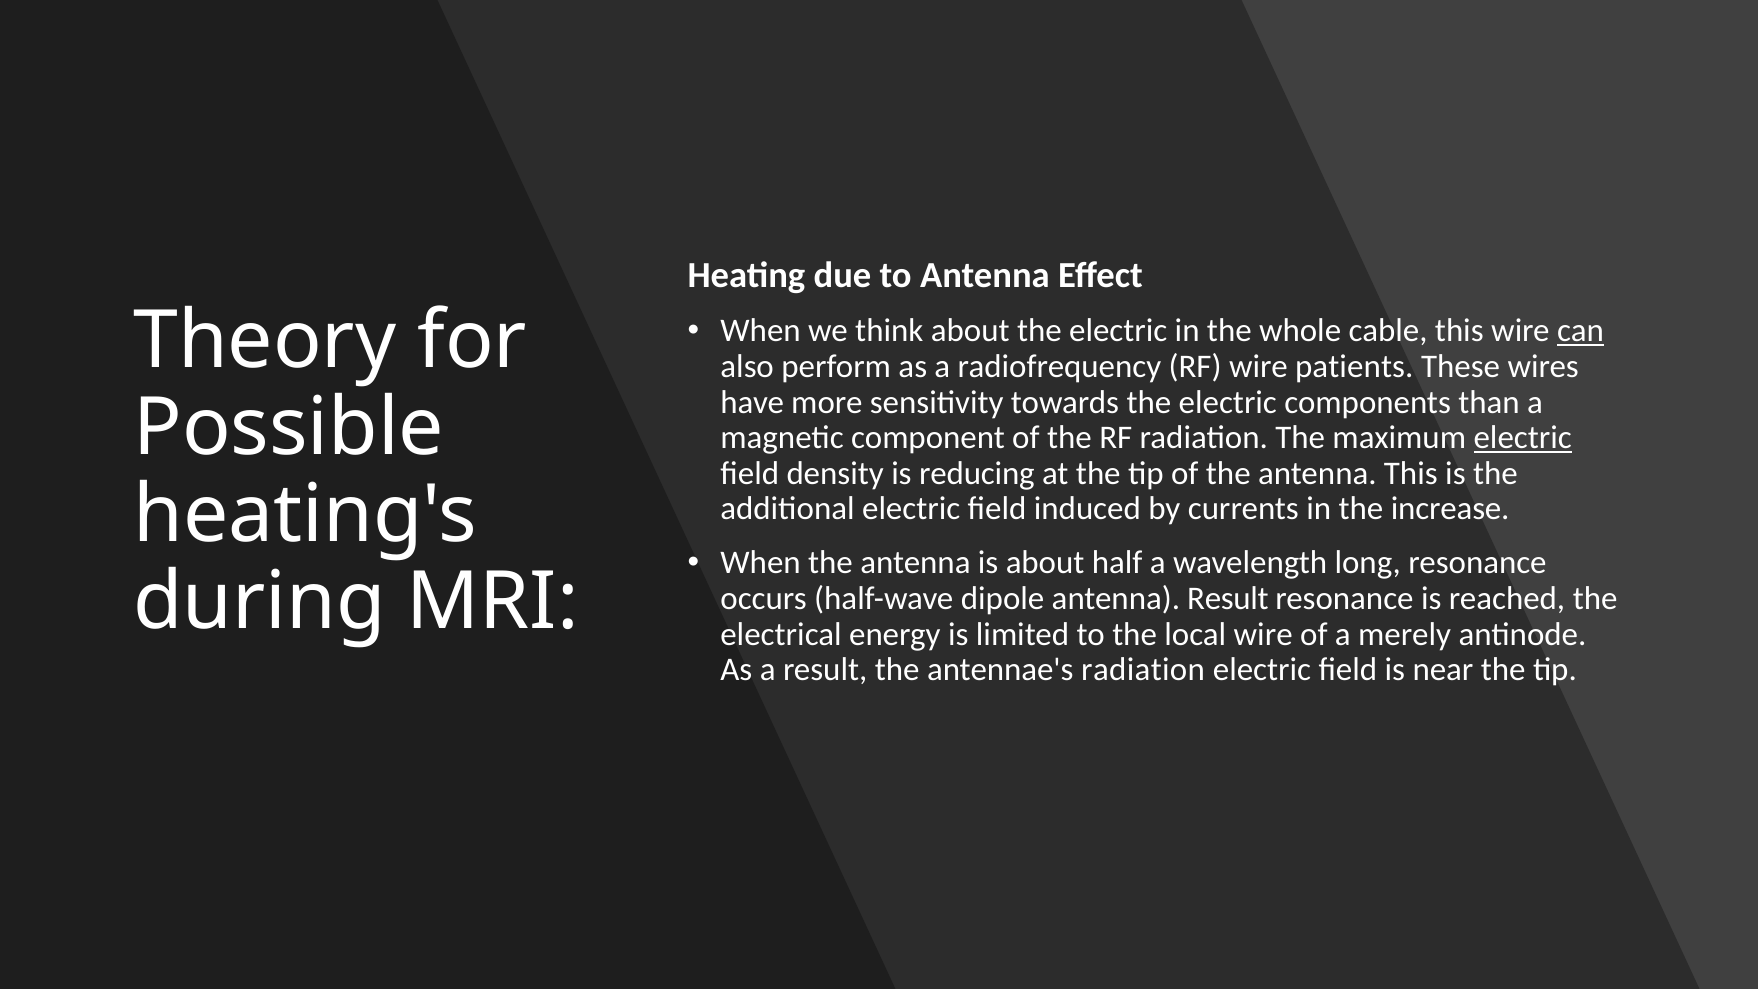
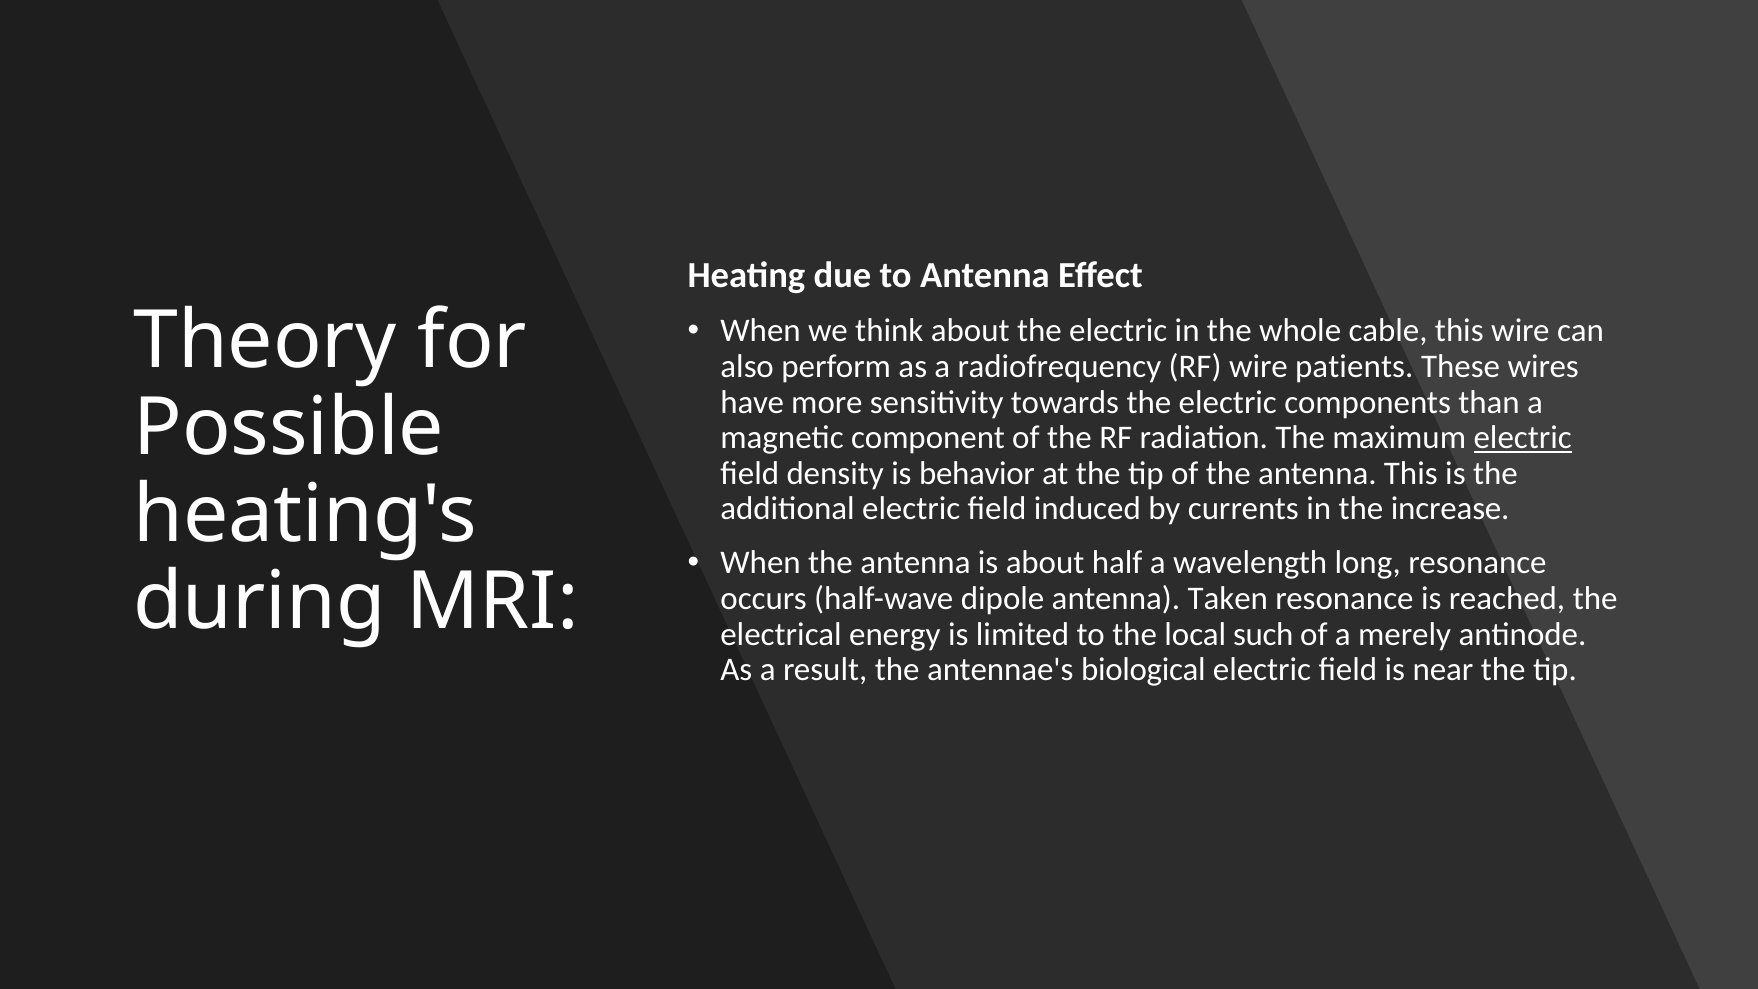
can underline: present -> none
reducing: reducing -> behavior
antenna Result: Result -> Taken
local wire: wire -> such
antennae's radiation: radiation -> biological
